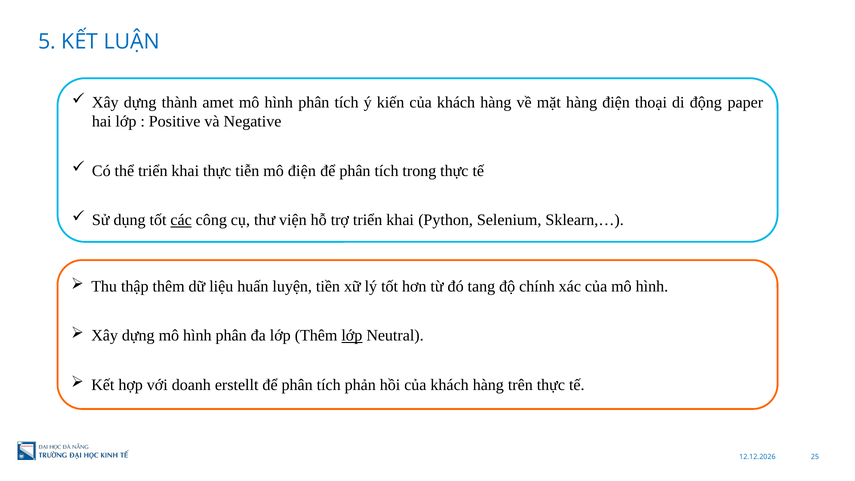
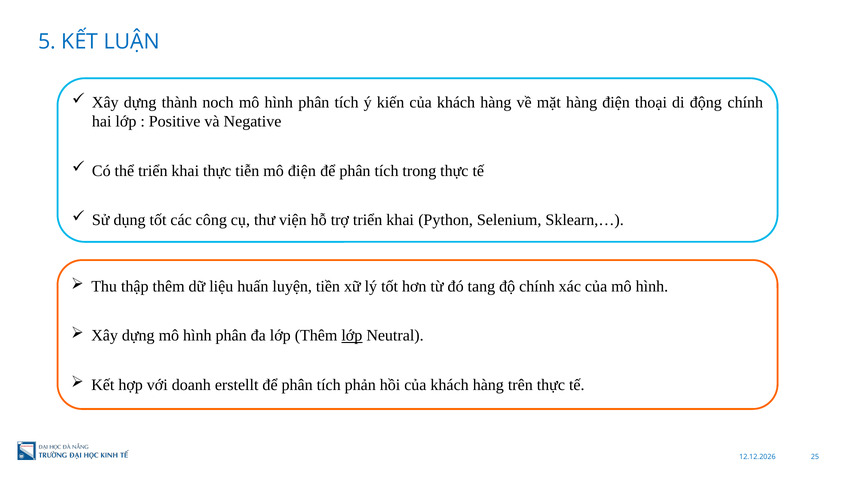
amet: amet -> noch
động paper: paper -> chính
các underline: present -> none
